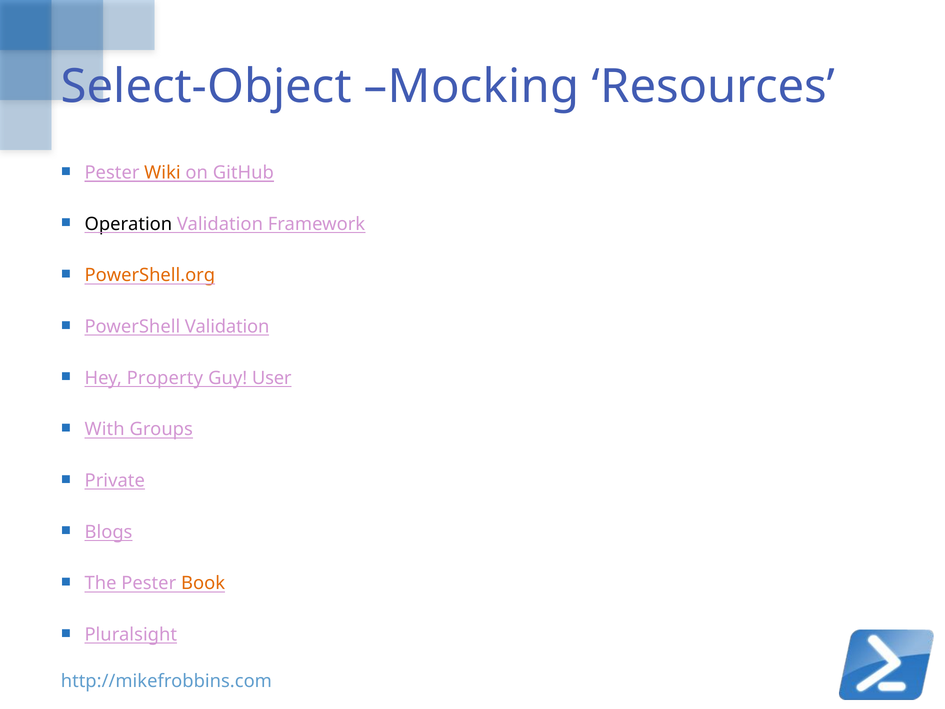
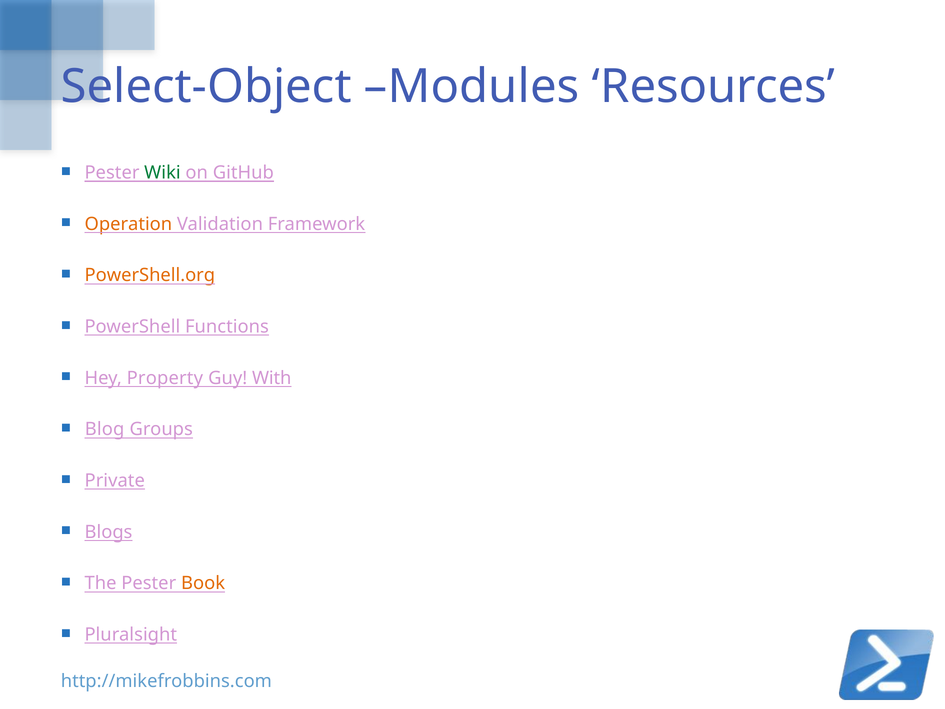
Mocking: Mocking -> Modules
Wiki colour: orange -> green
Operation colour: black -> orange
PowerShell Validation: Validation -> Functions
User: User -> With
With: With -> Blog
